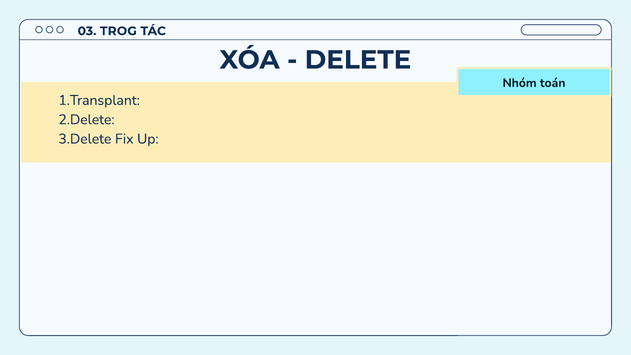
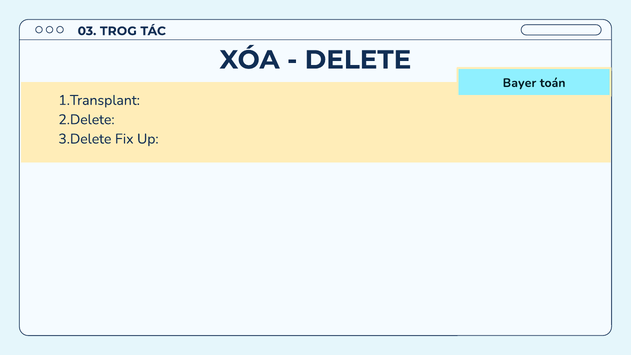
Nhóm: Nhóm -> Bayer
